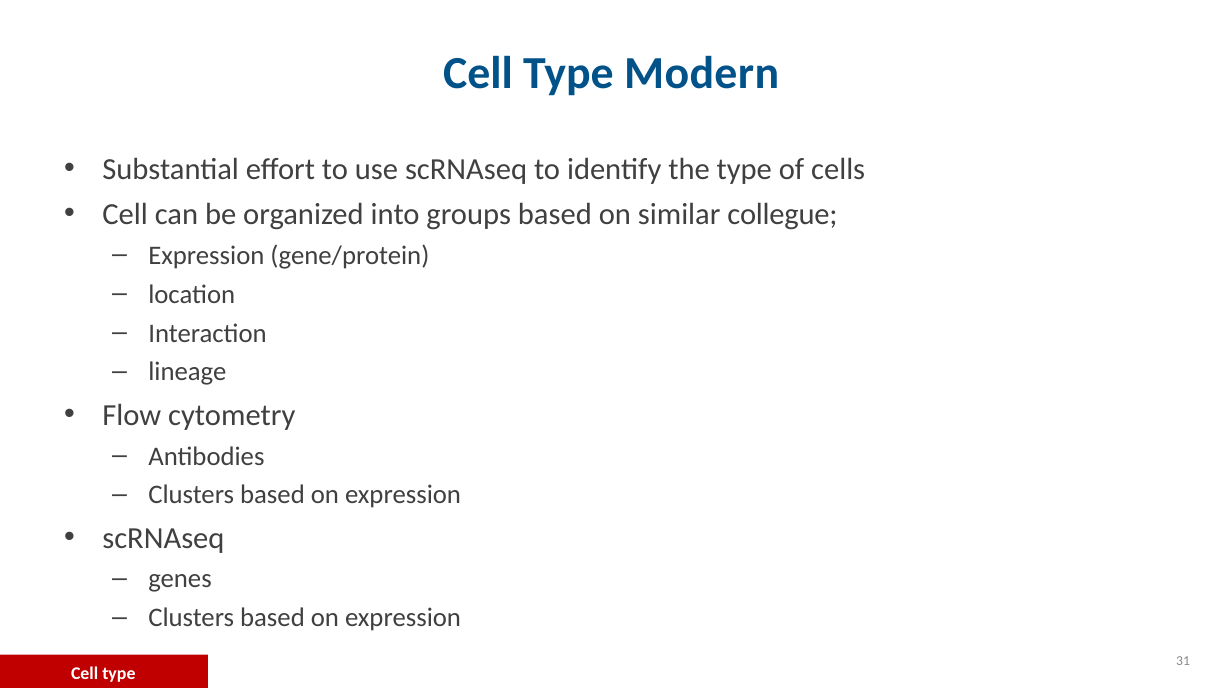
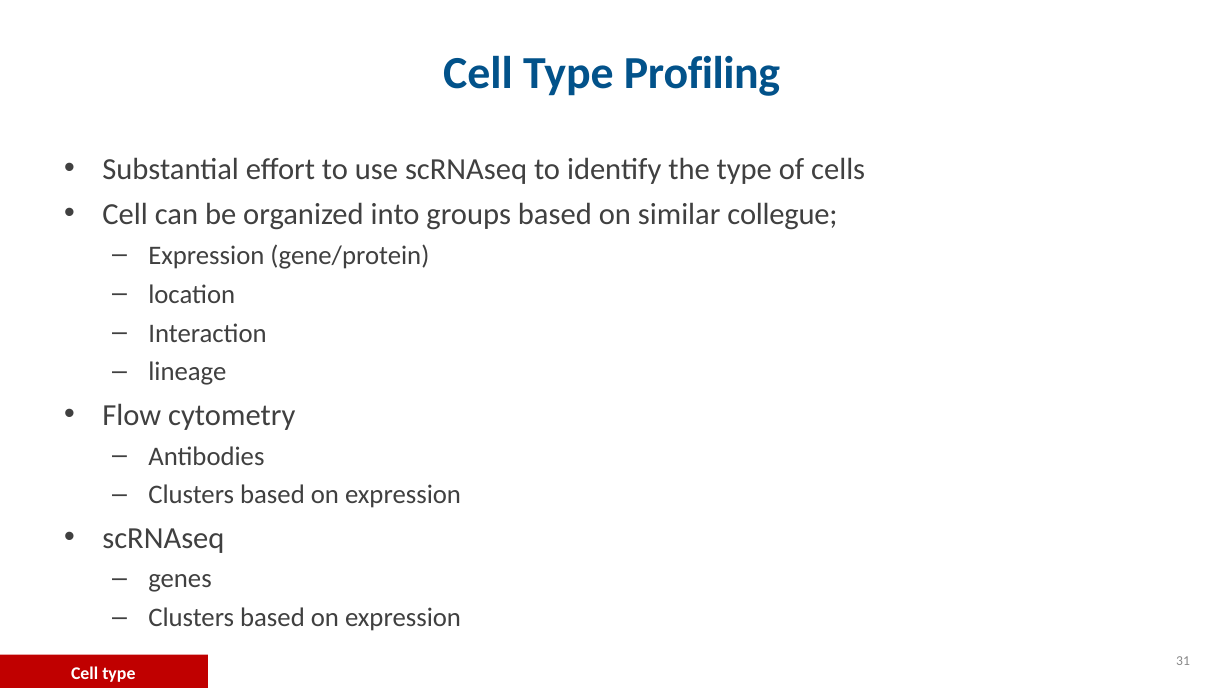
Modern: Modern -> Profiling
